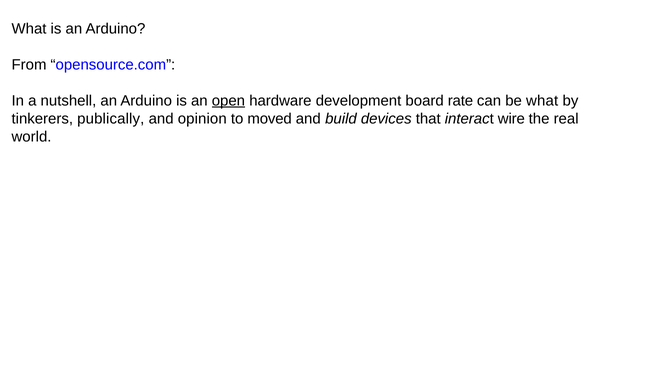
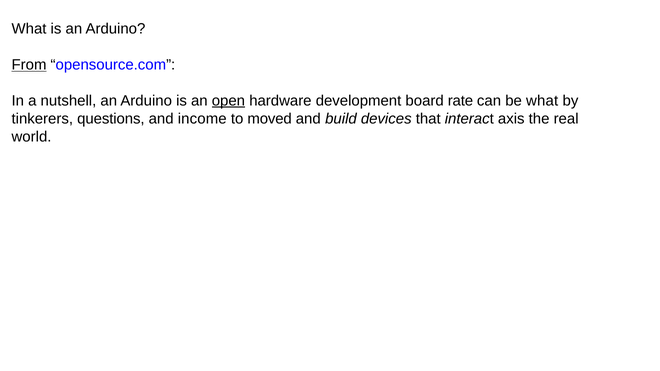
From underline: none -> present
publically: publically -> questions
opinion: opinion -> income
wire: wire -> axis
